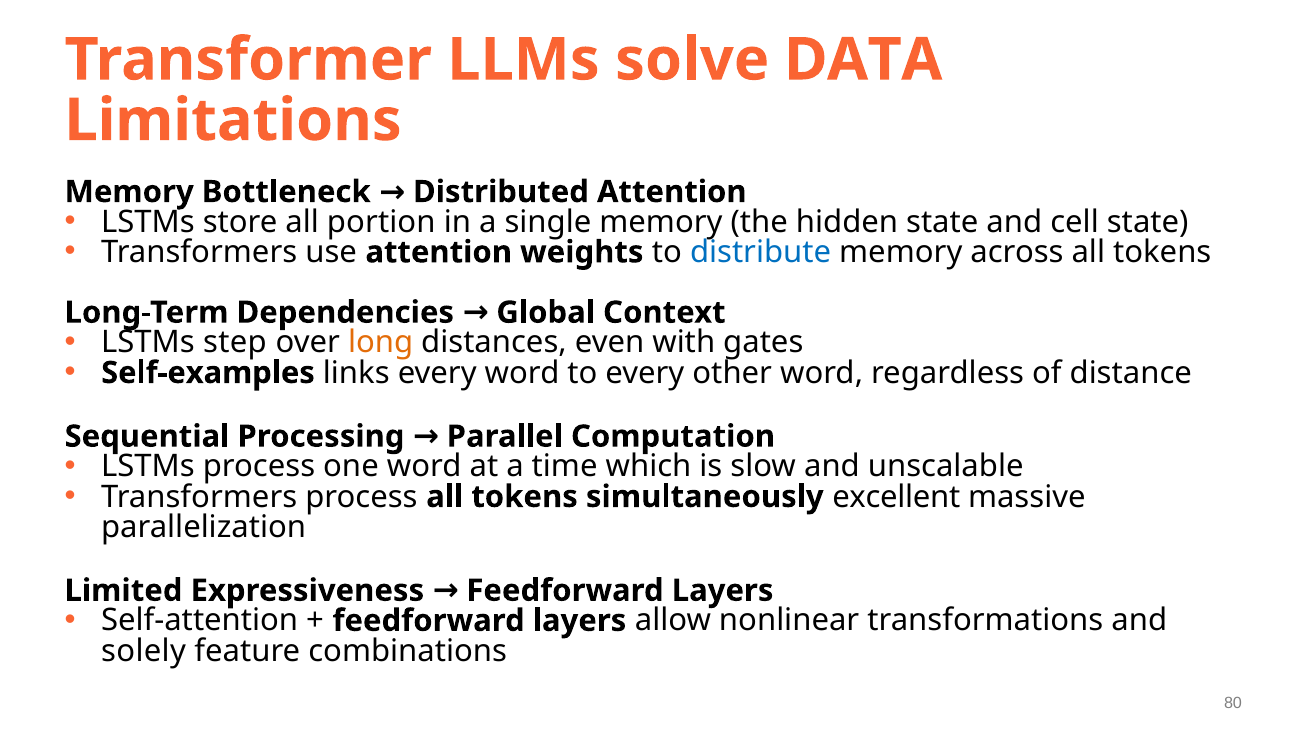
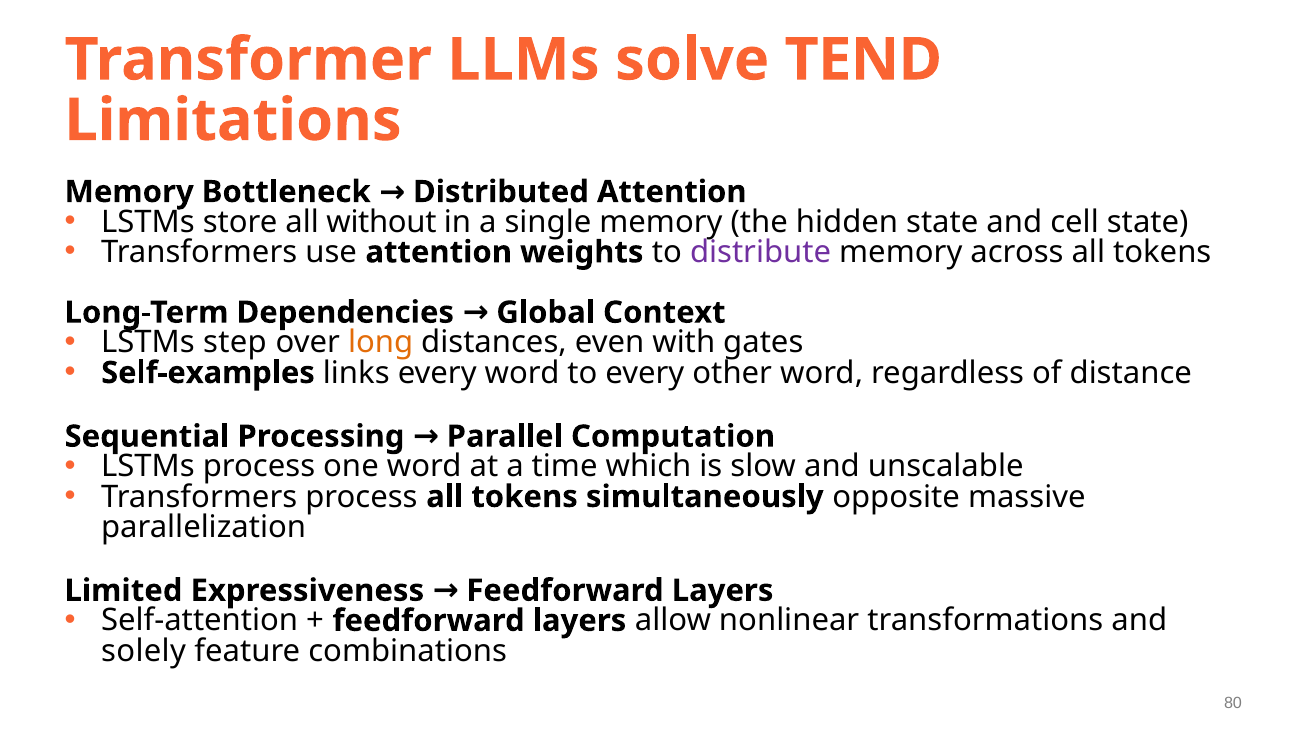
DATA: DATA -> TEND
portion: portion -> without
distribute colour: blue -> purple
excellent: excellent -> opposite
